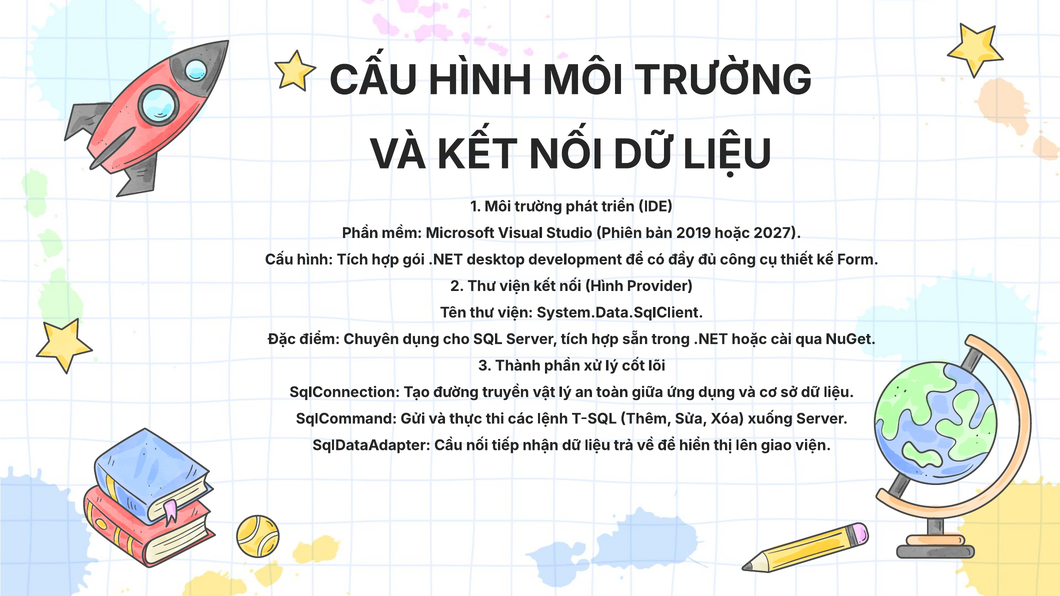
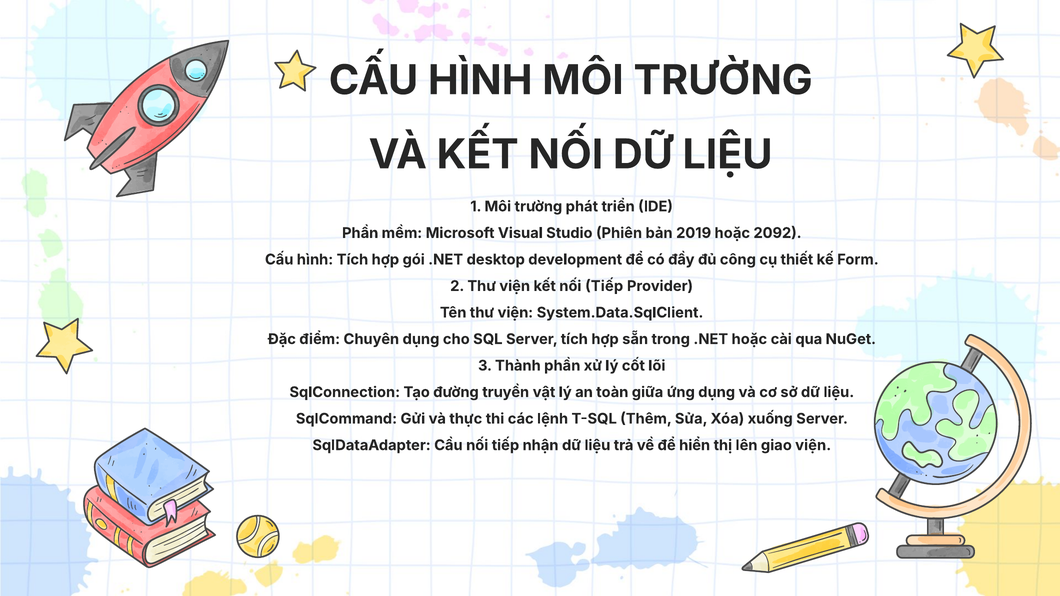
2027: 2027 -> 2092
kết nối Hình: Hình -> Tiếp
